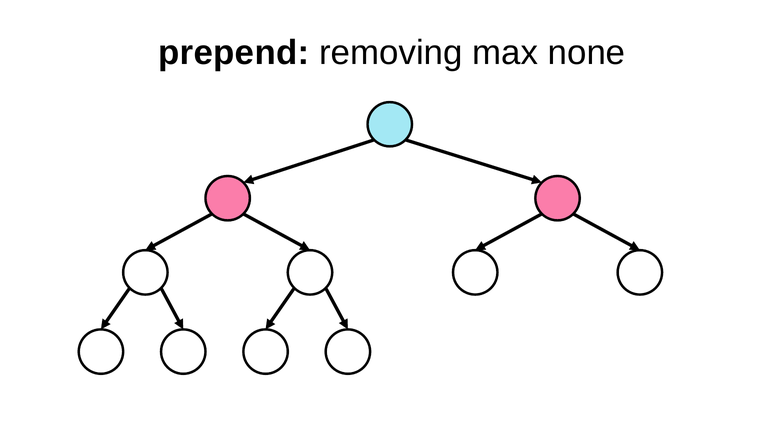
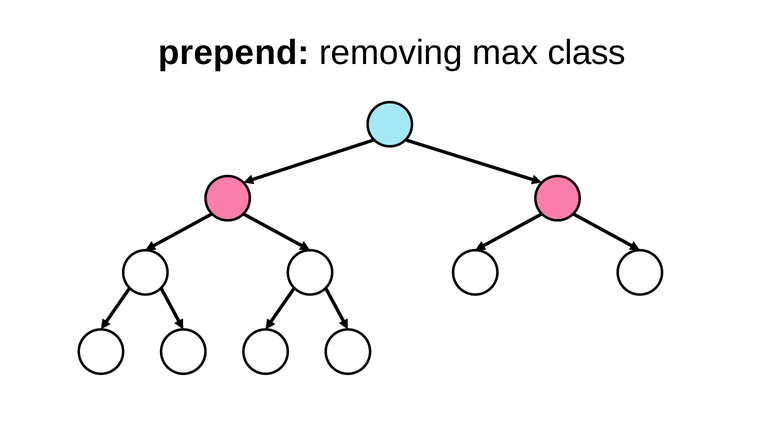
none: none -> class
